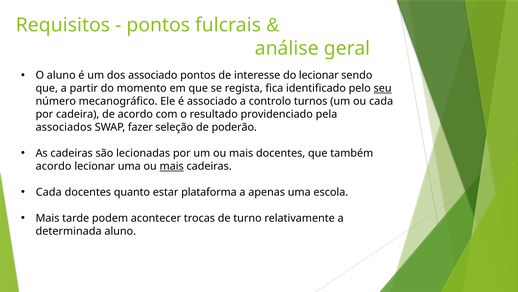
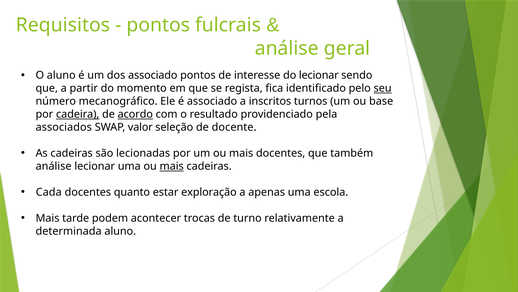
controlo: controlo -> inscritos
ou cada: cada -> base
cadeira underline: none -> present
acordo at (135, 114) underline: none -> present
fazer: fazer -> valor
poderão: poderão -> docente
acordo at (54, 166): acordo -> análise
plataforma: plataforma -> exploração
